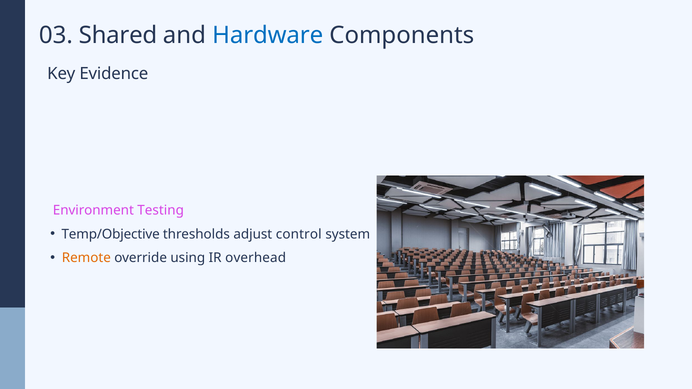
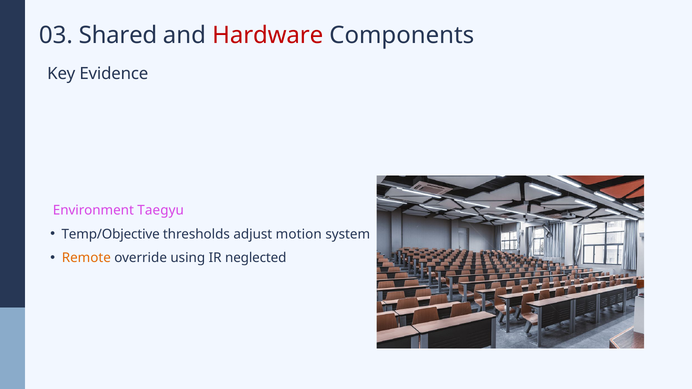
Hardware colour: blue -> red
Testing: Testing -> Taegyu
control: control -> motion
overhead: overhead -> neglected
